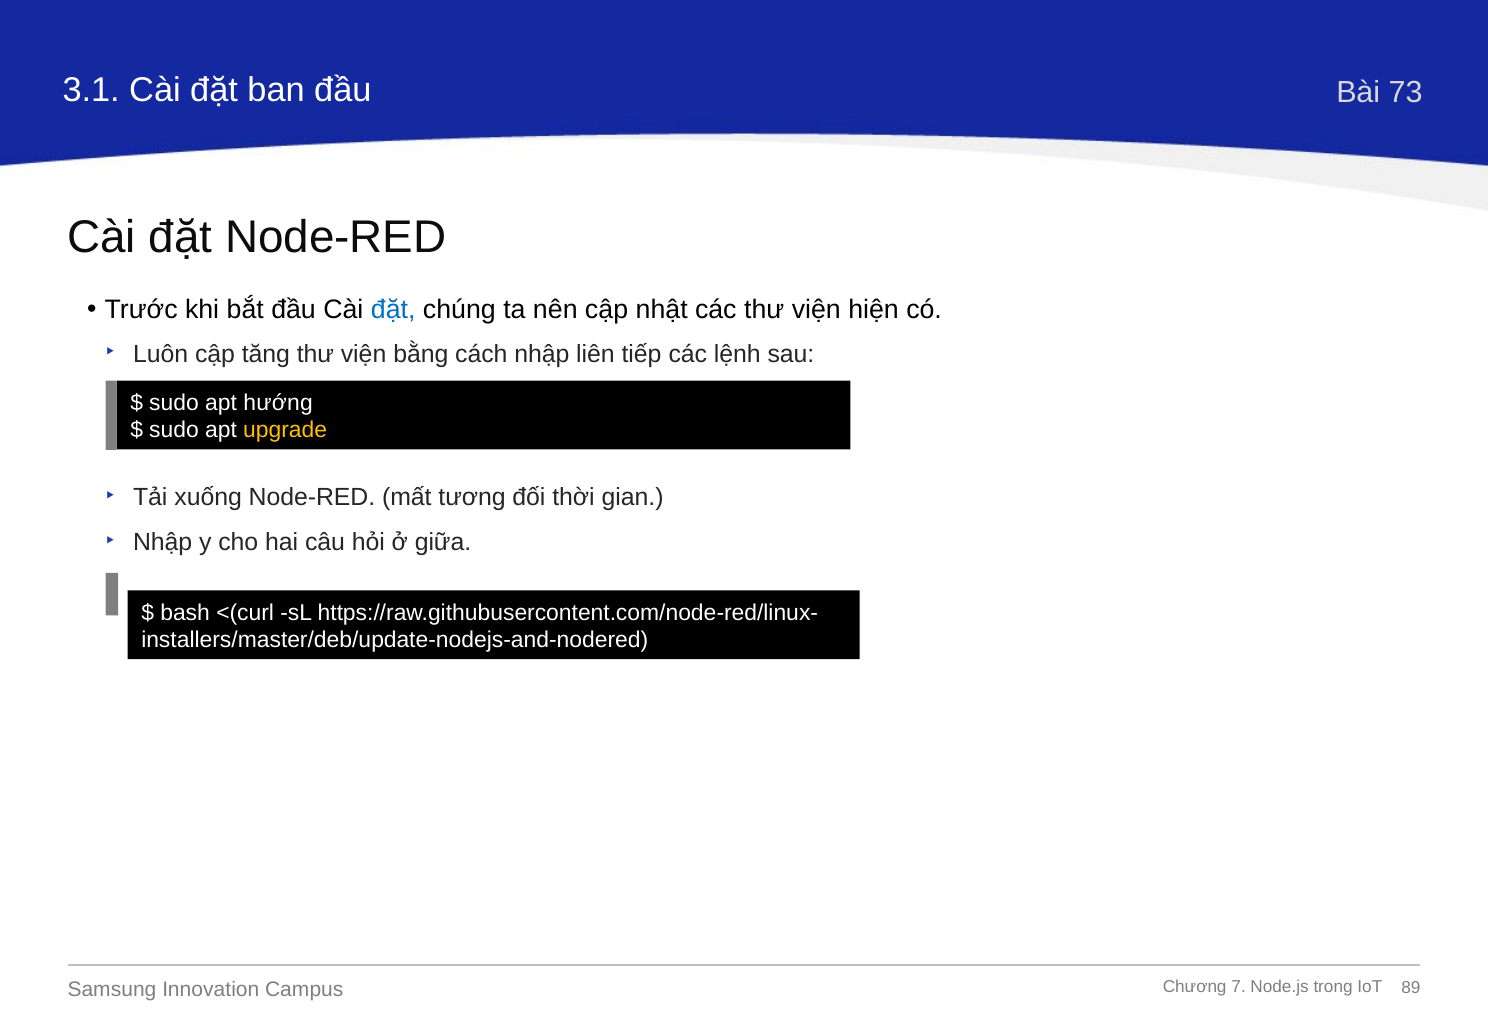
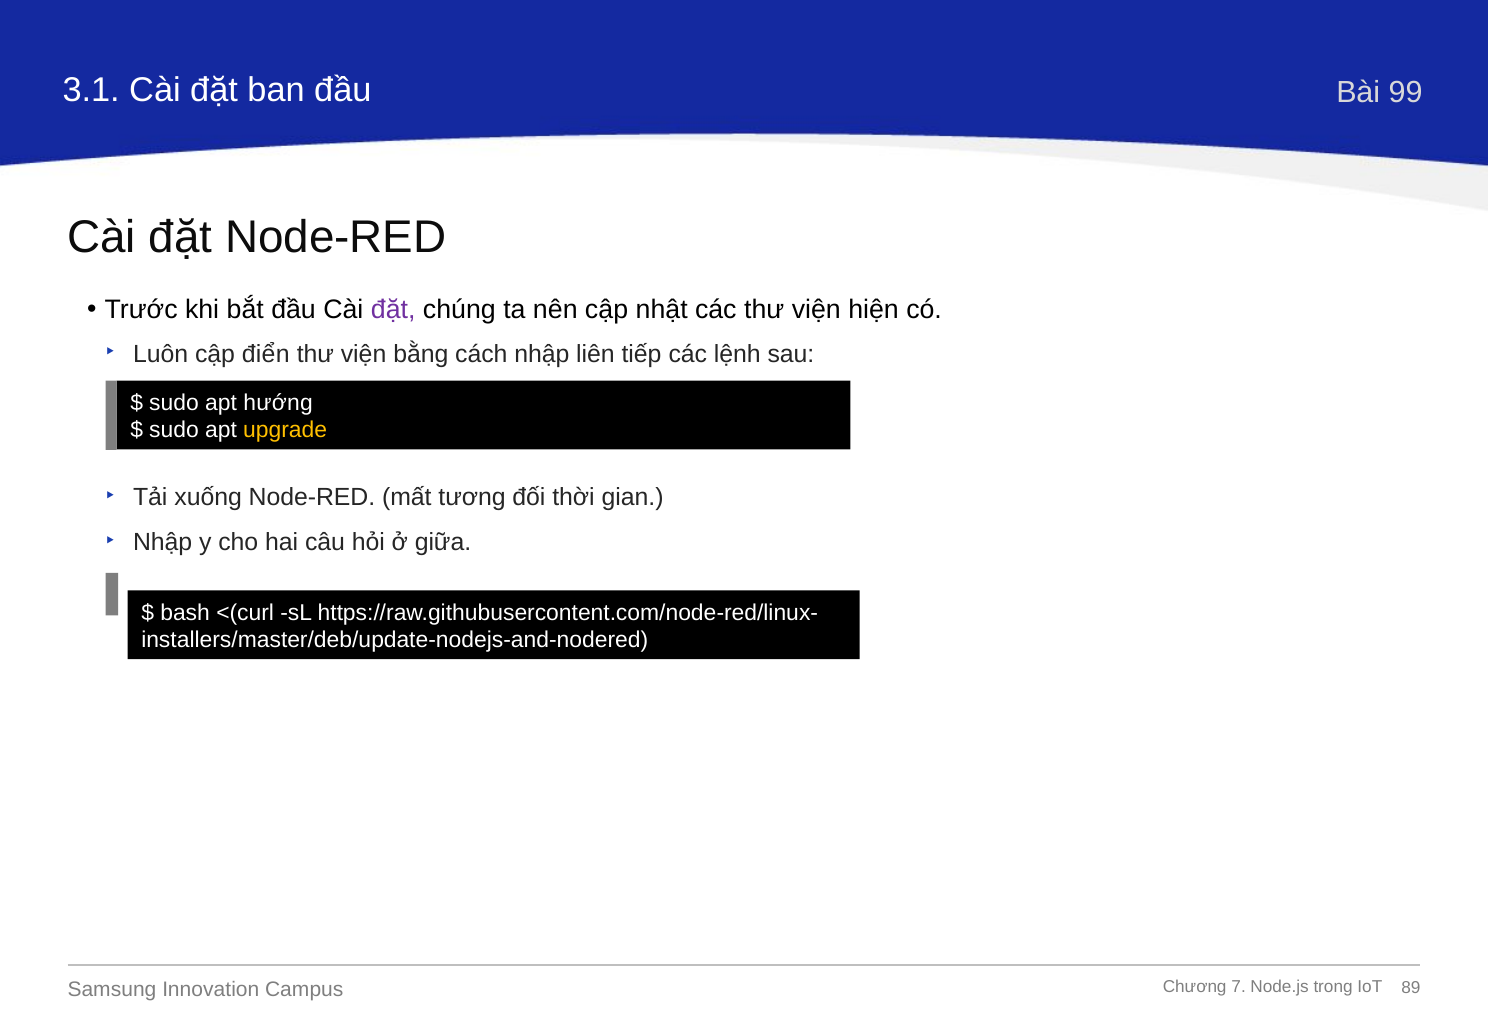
73: 73 -> 99
đặt at (393, 310) colour: blue -> purple
tăng: tăng -> điển
